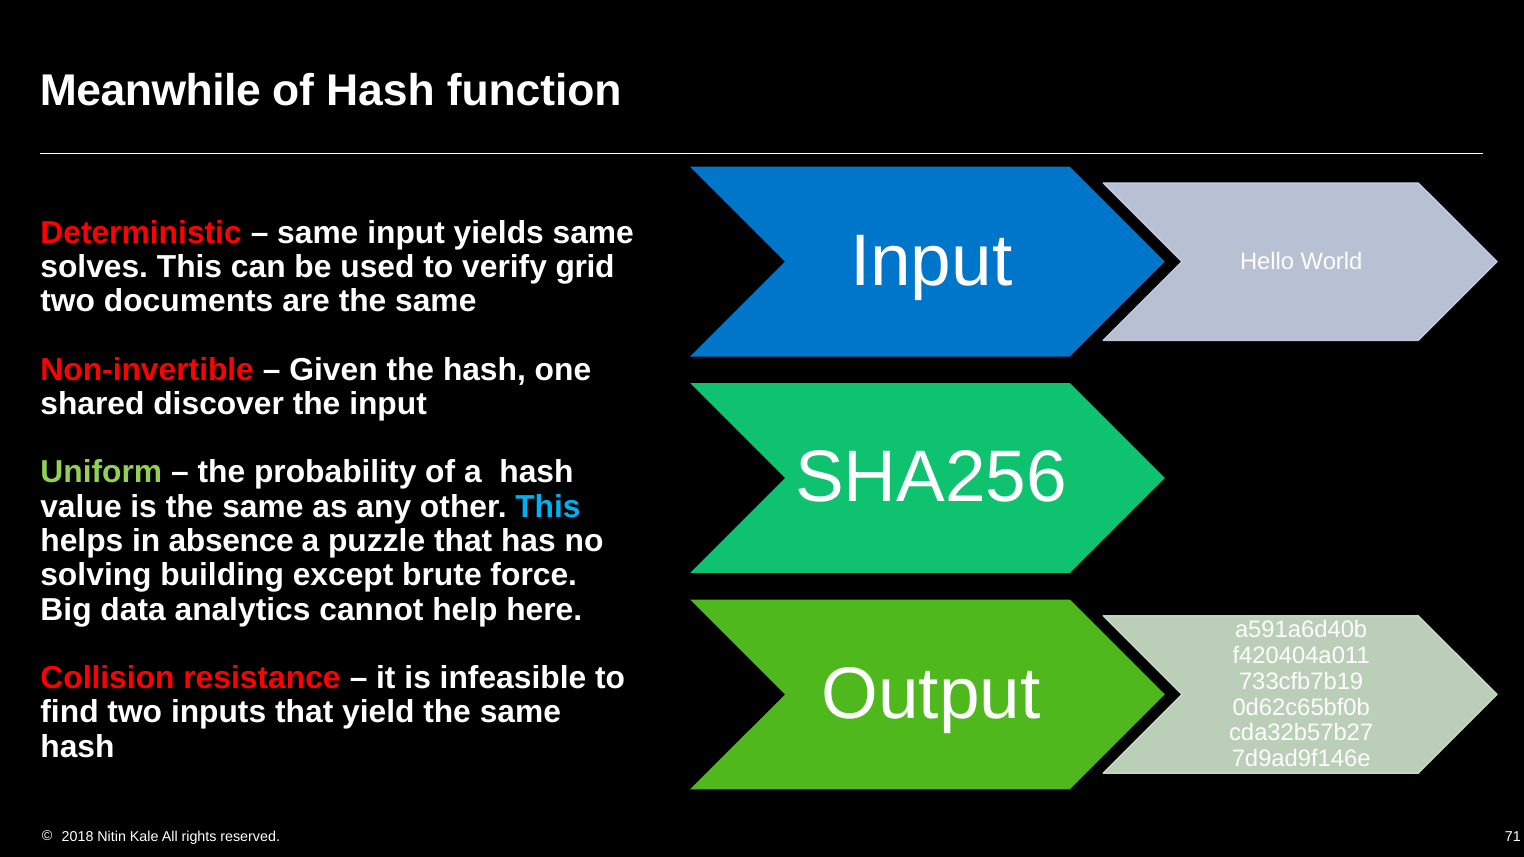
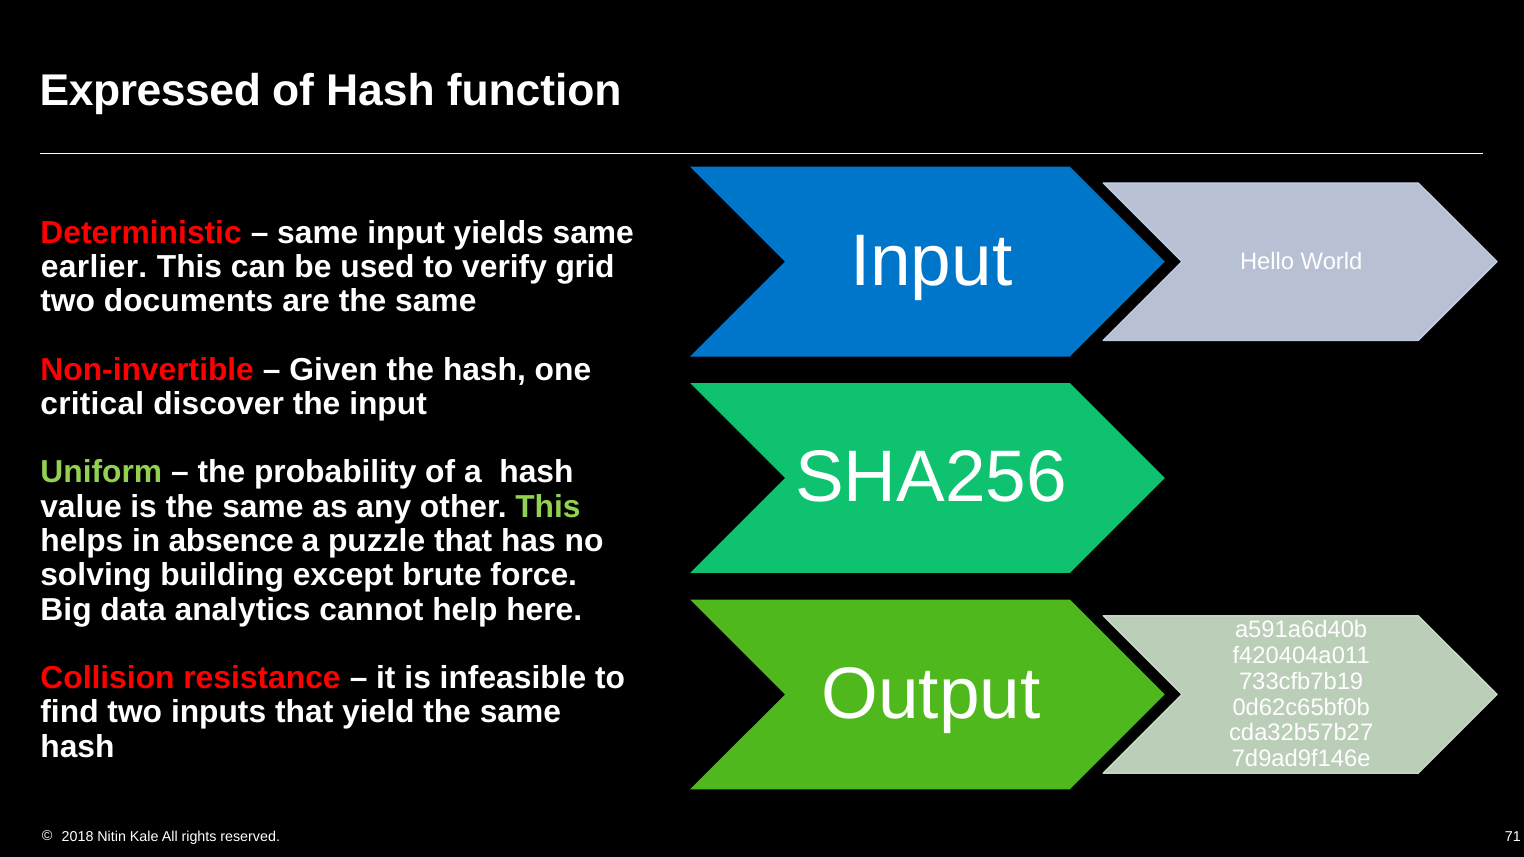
Meanwhile: Meanwhile -> Expressed
solves: solves -> earlier
shared: shared -> critical
This at (548, 507) colour: light blue -> light green
